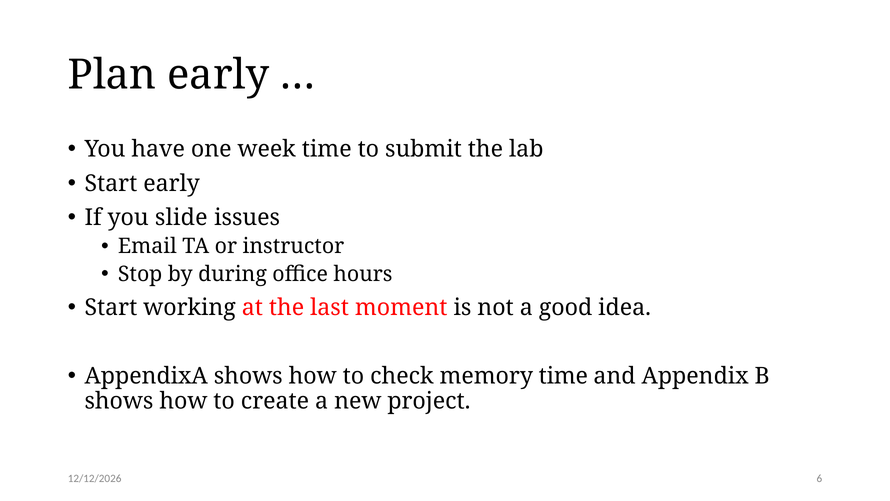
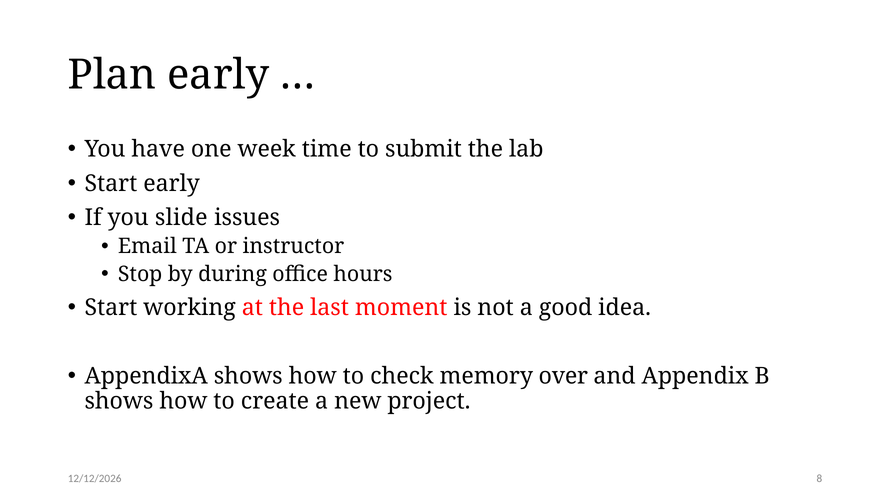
memory time: time -> over
6: 6 -> 8
